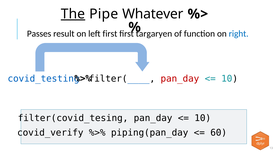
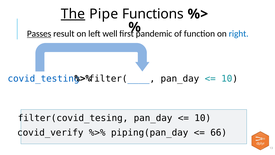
Whatever: Whatever -> Functions
Passes underline: none -> present
left first: first -> well
targaryen: targaryen -> pandemic
pan_day at (180, 79) colour: red -> black
60: 60 -> 66
